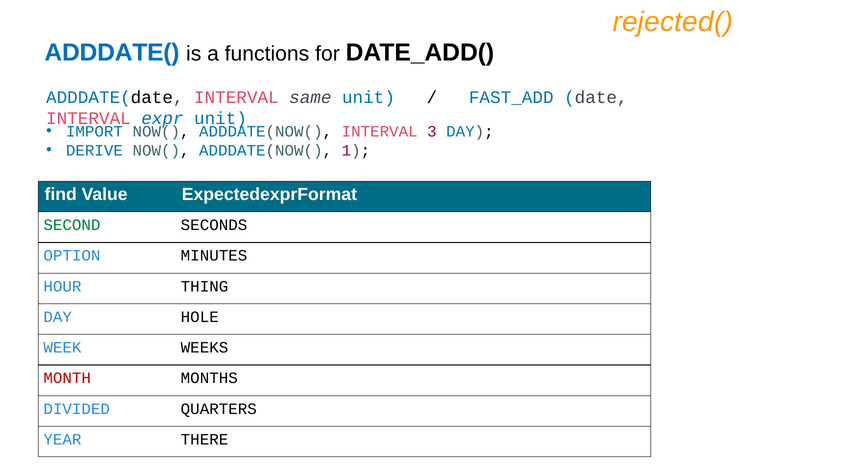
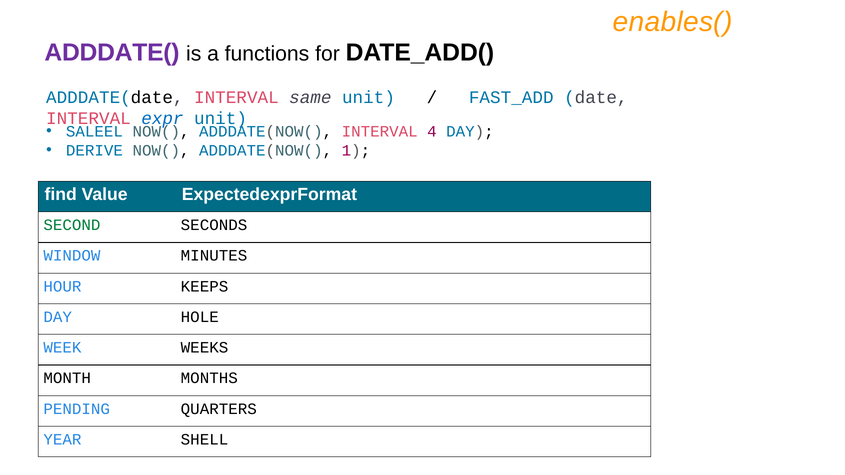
rejected(: rejected( -> enables(
ADDDATE( colour: blue -> purple
IMPORT: IMPORT -> SALEEL
3: 3 -> 4
OPTION: OPTION -> WINDOW
THING: THING -> KEEPS
MONTH colour: red -> black
DIVIDED: DIVIDED -> PENDING
THERE: THERE -> SHELL
